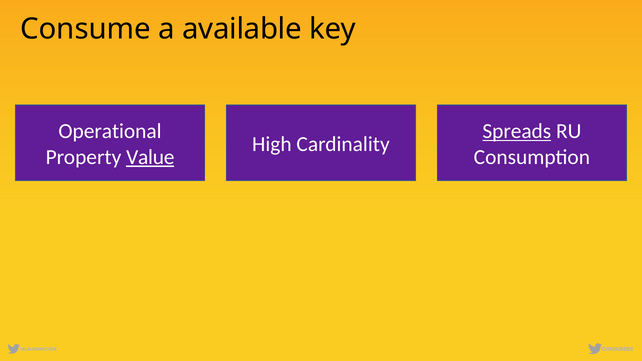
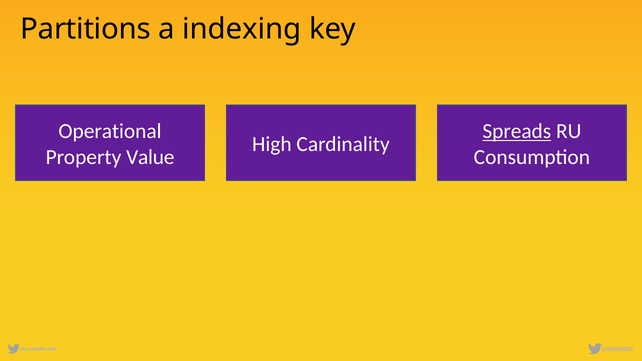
Consume: Consume -> Partitions
available: available -> indexing
Value underline: present -> none
